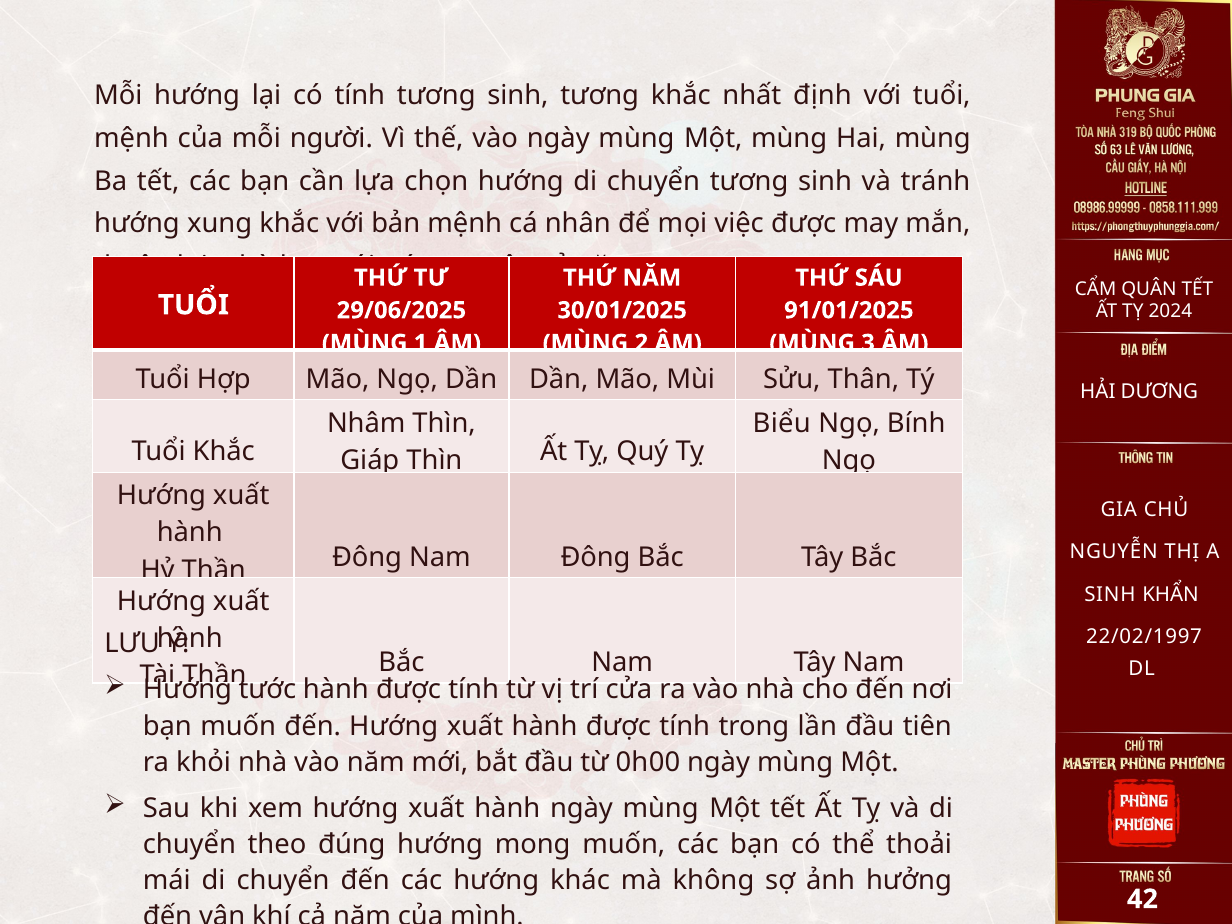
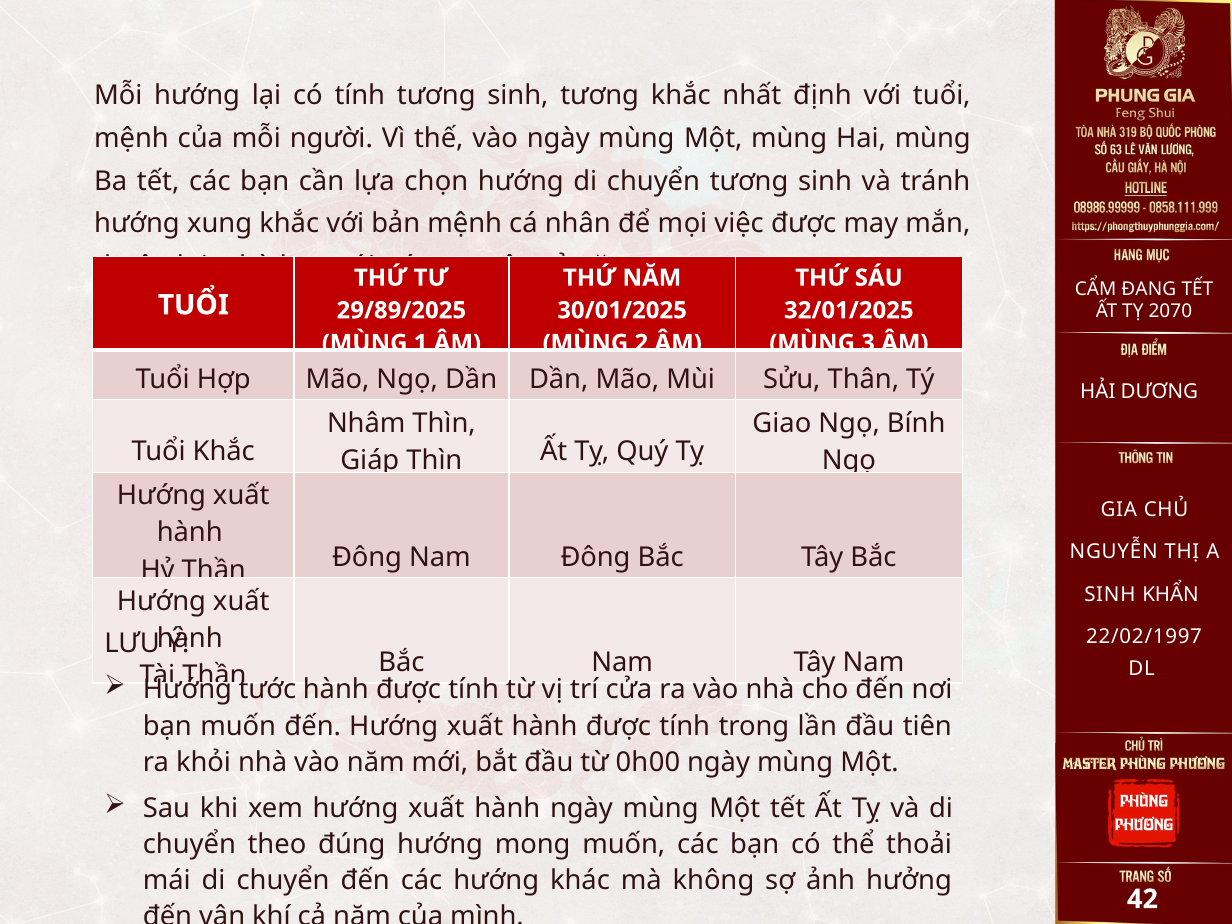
QUÂN: QUÂN -> ĐANG
29/06/2025: 29/06/2025 -> 29/89/2025
91/01/2025: 91/01/2025 -> 32/01/2025
2024: 2024 -> 2070
Biểu: Biểu -> Giao
